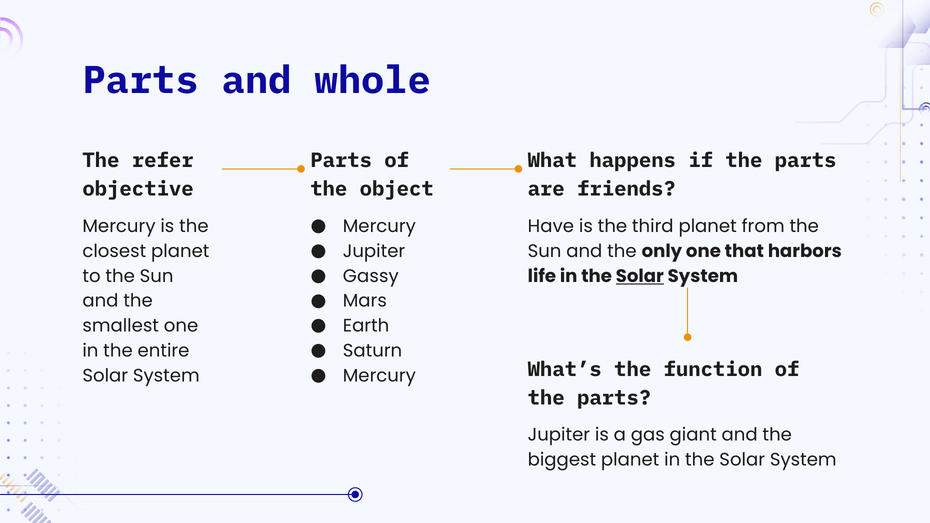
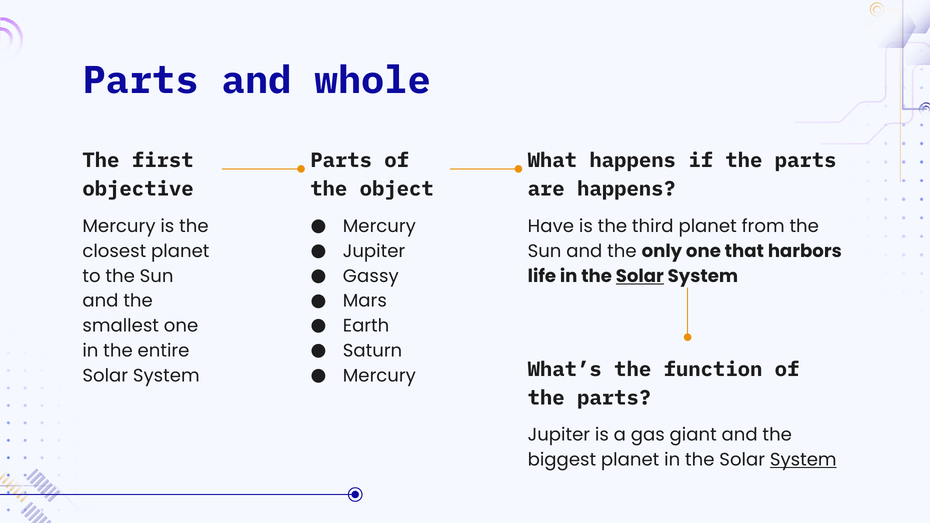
refer: refer -> first
are friends: friends -> happens
System at (803, 460) underline: none -> present
